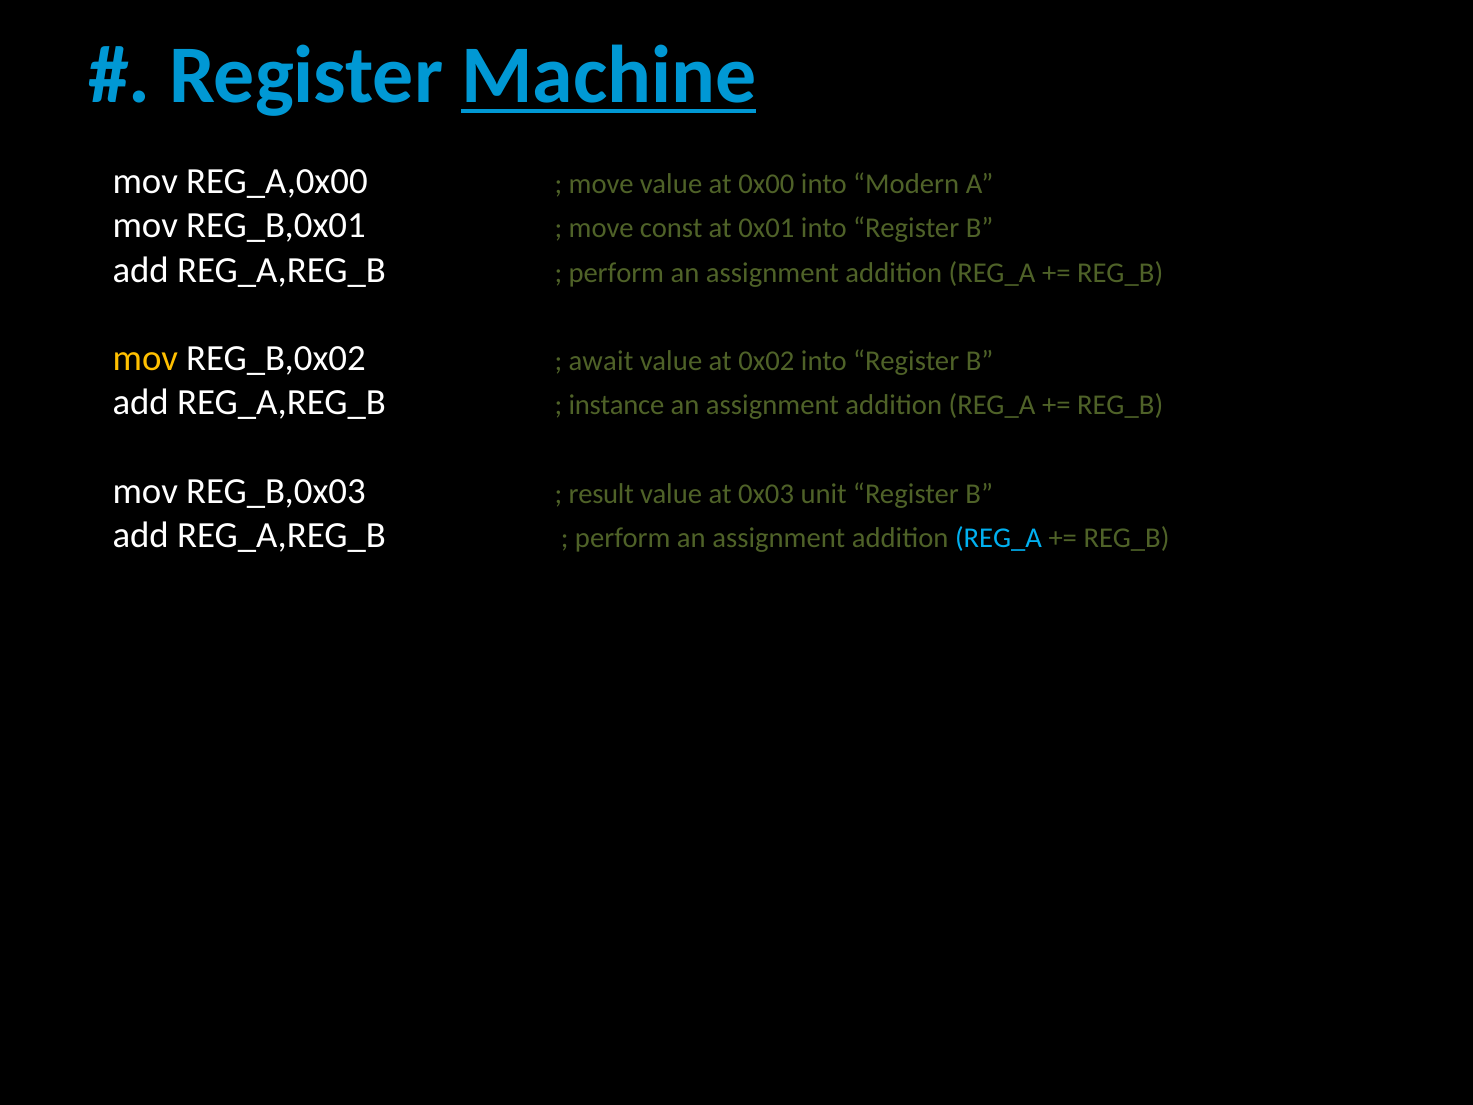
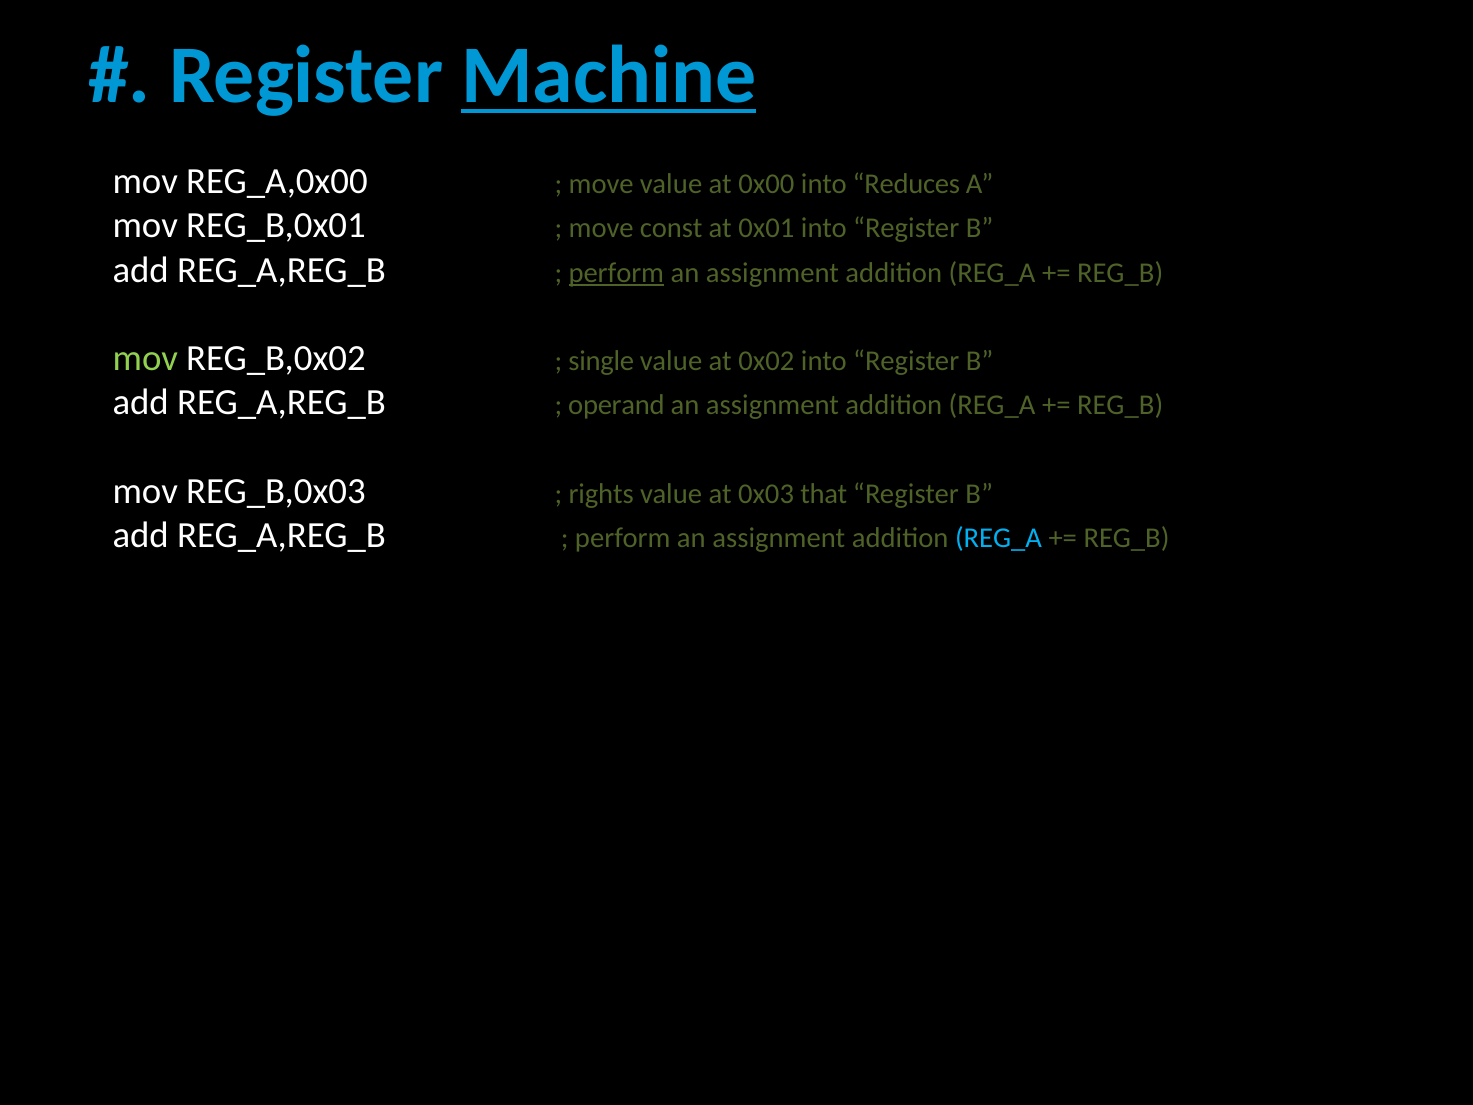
Modern: Modern -> Reduces
perform at (616, 273) underline: none -> present
mov at (145, 358) colour: yellow -> light green
await: await -> single
instance: instance -> operand
result: result -> rights
unit: unit -> that
